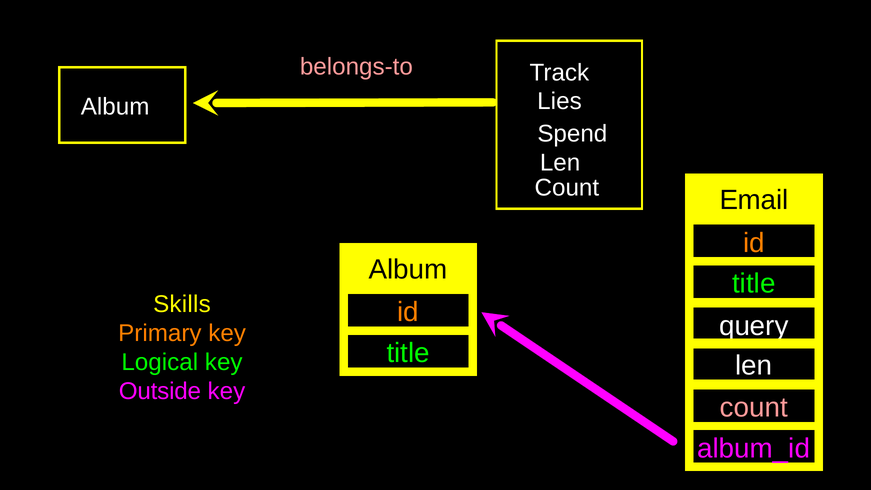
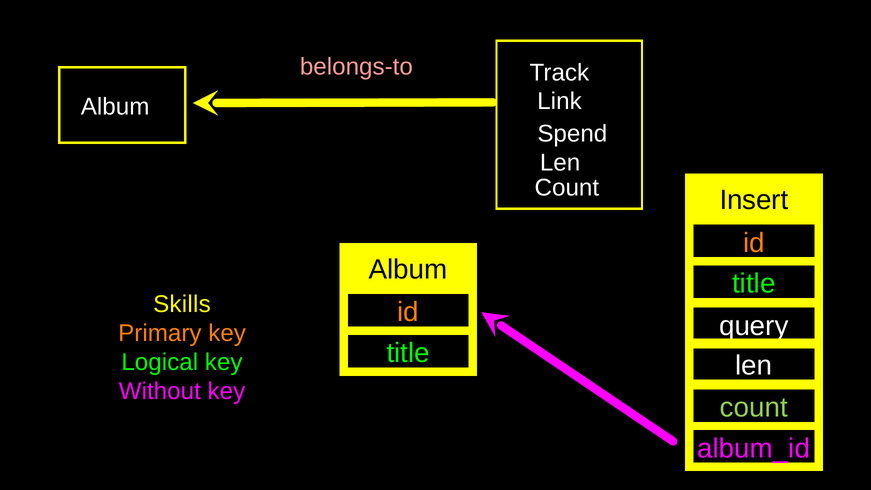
Lies: Lies -> Link
Email: Email -> Insert
Outside: Outside -> Without
count at (754, 408) colour: pink -> light green
